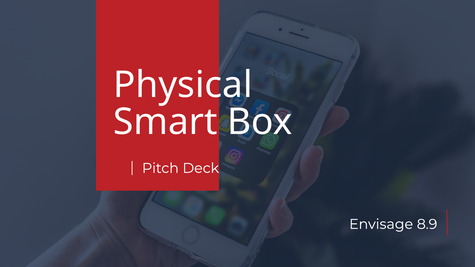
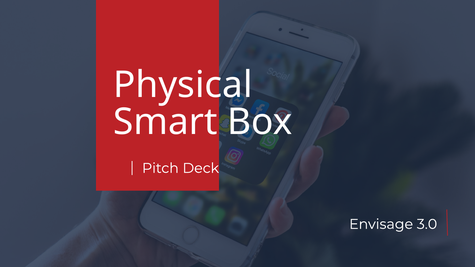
8.9: 8.9 -> 3.0
